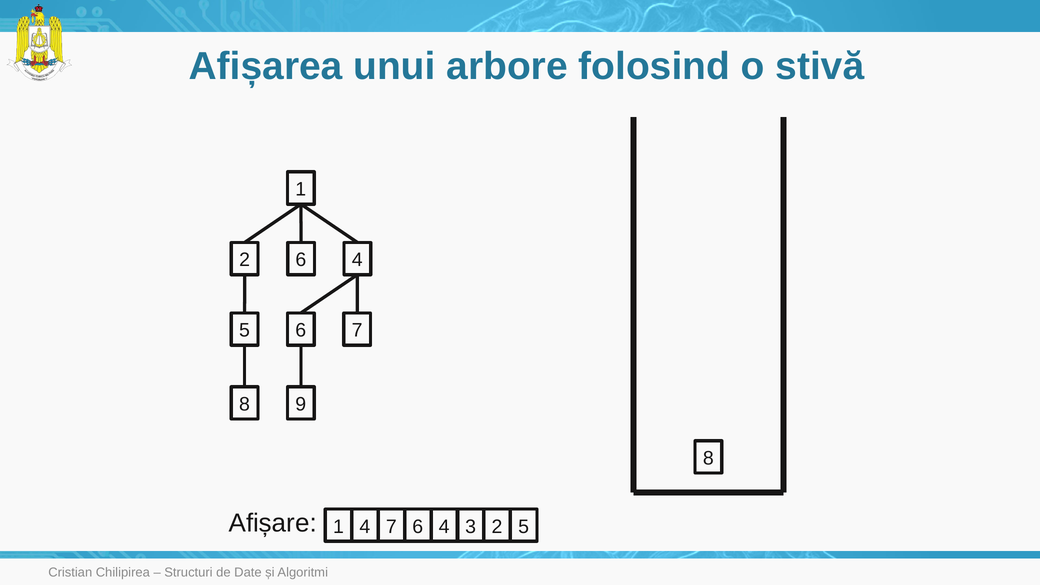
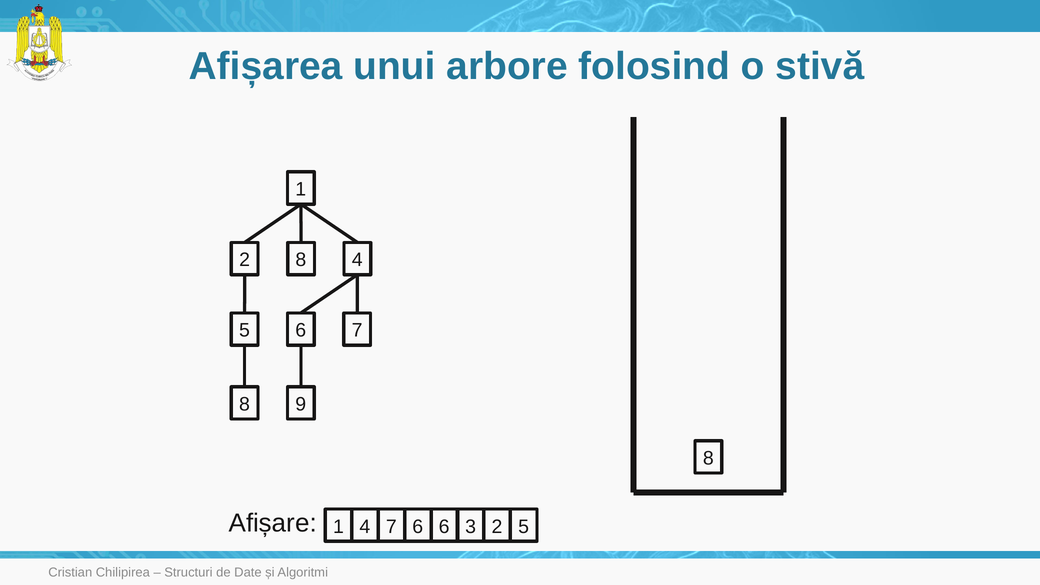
2 6: 6 -> 8
7 4: 4 -> 6
